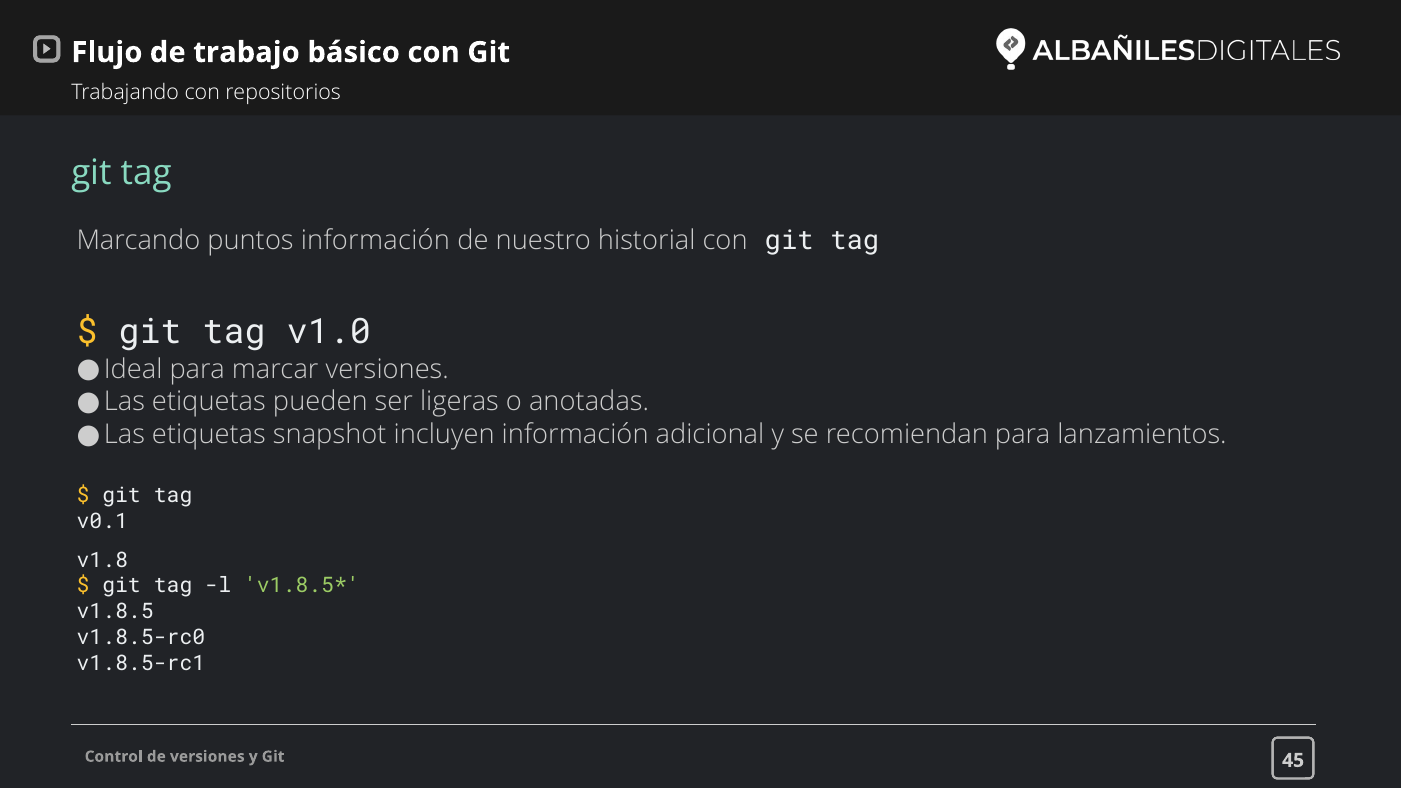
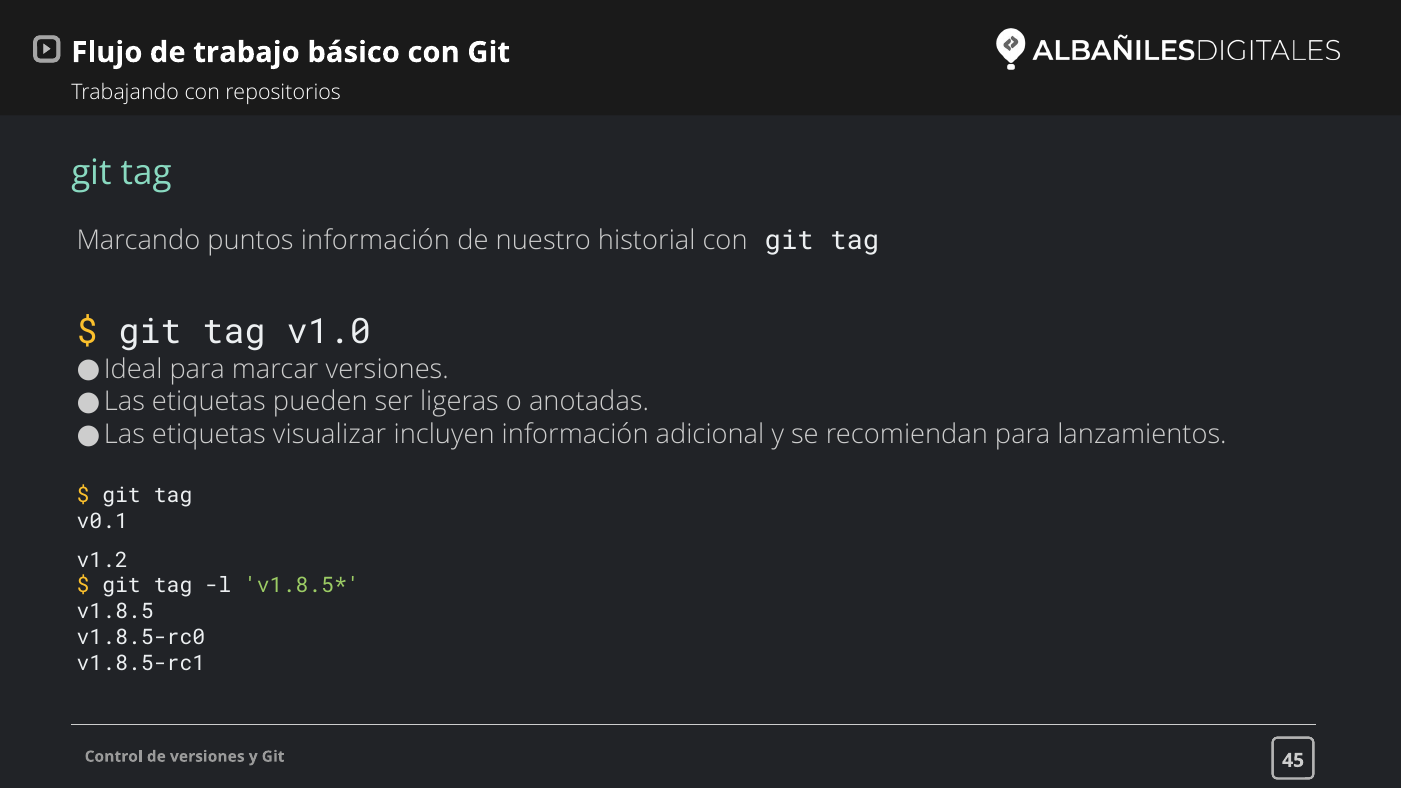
snapshot: snapshot -> visualizar
v1.8: v1.8 -> v1.2
